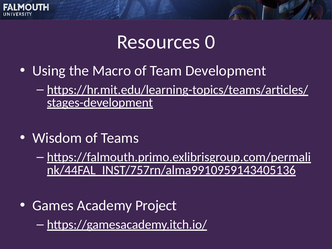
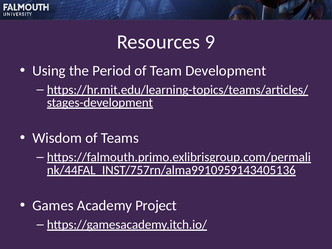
0: 0 -> 9
Macro: Macro -> Period
